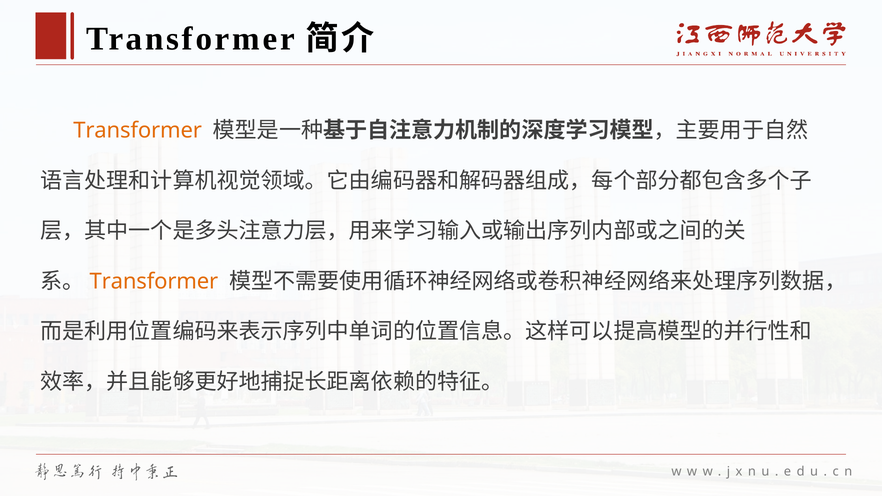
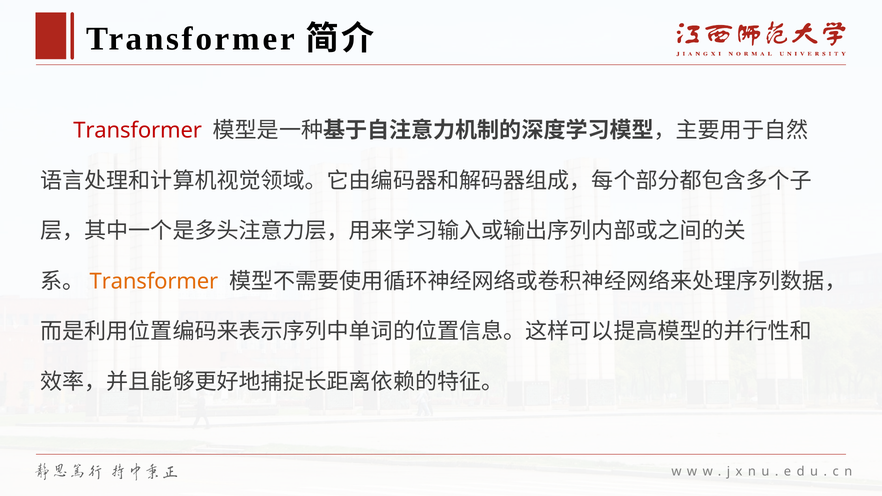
Transformer at (138, 131) colour: orange -> red
